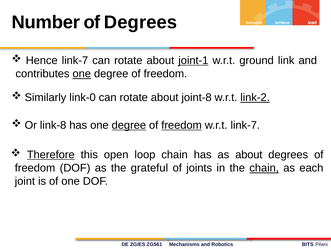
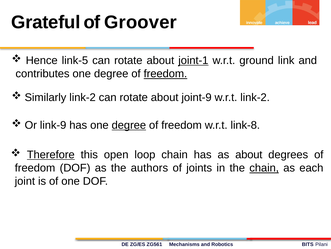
Number: Number -> Grateful
of Degrees: Degrees -> Groover
Hence link-7: link-7 -> link-5
one at (82, 74) underline: present -> none
freedom at (165, 74) underline: none -> present
Similarly link-0: link-0 -> link-2
joint-8: joint-8 -> joint-9
link-2 at (255, 97) underline: present -> none
link-8: link-8 -> link-9
freedom at (182, 125) underline: present -> none
w.r.t link-7: link-7 -> link-8
grateful: grateful -> authors
